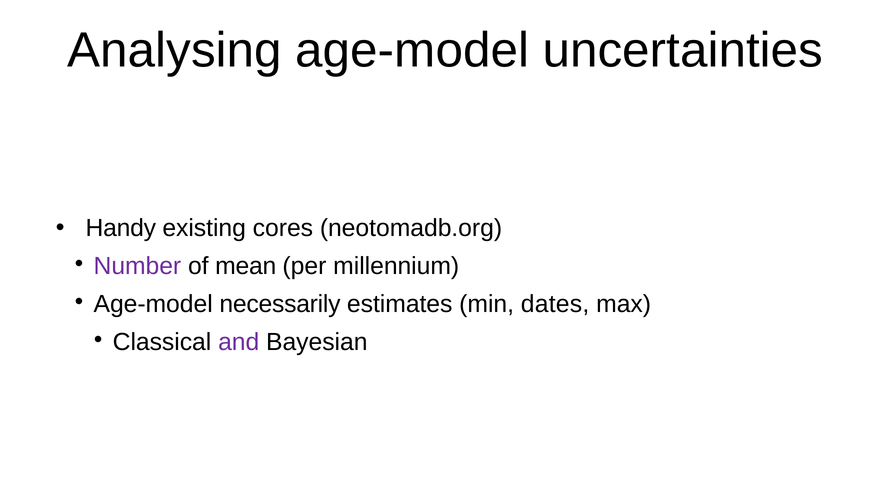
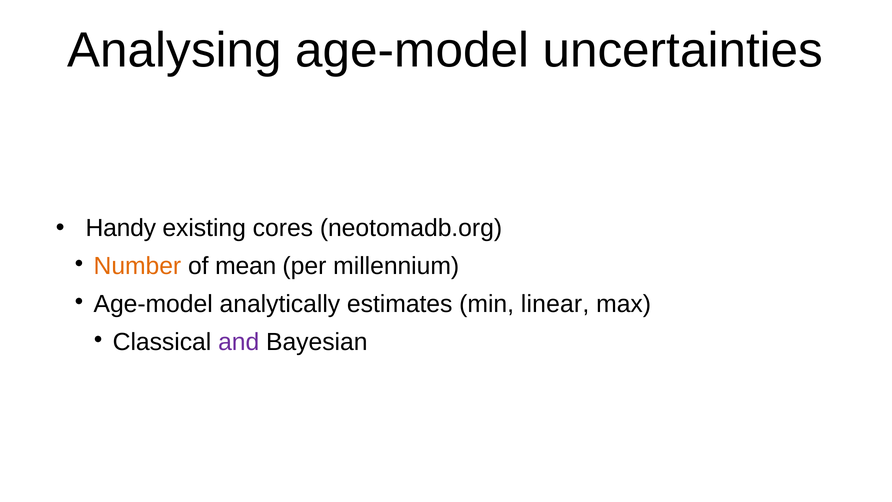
Number colour: purple -> orange
necessarily: necessarily -> analytically
dates: dates -> linear
